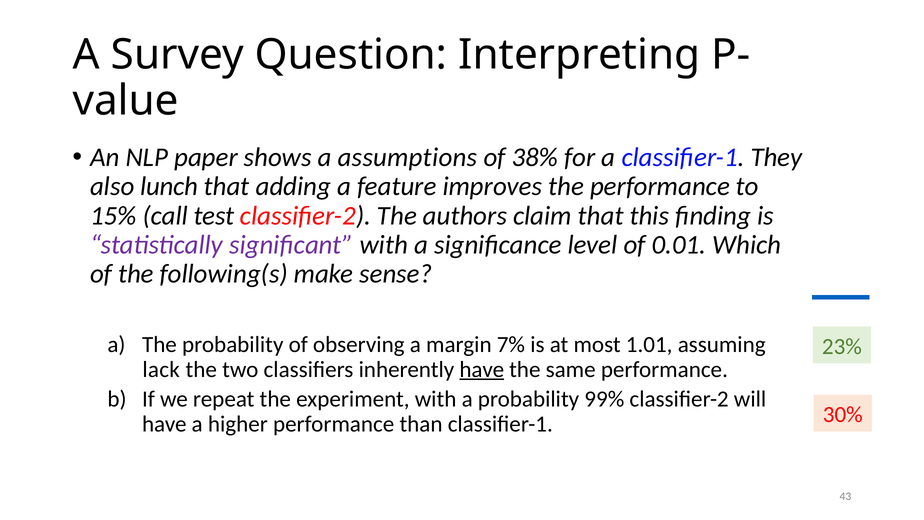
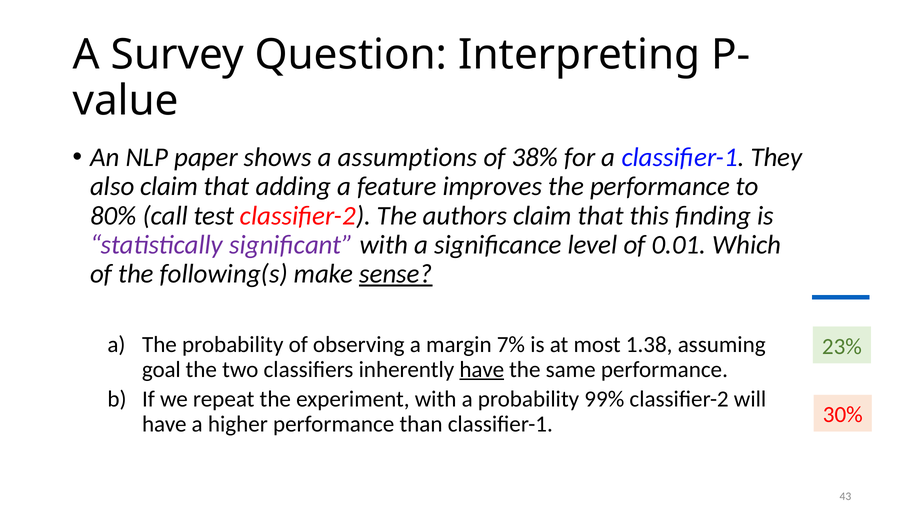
also lunch: lunch -> claim
15%: 15% -> 80%
sense underline: none -> present
1.01: 1.01 -> 1.38
lack: lack -> goal
